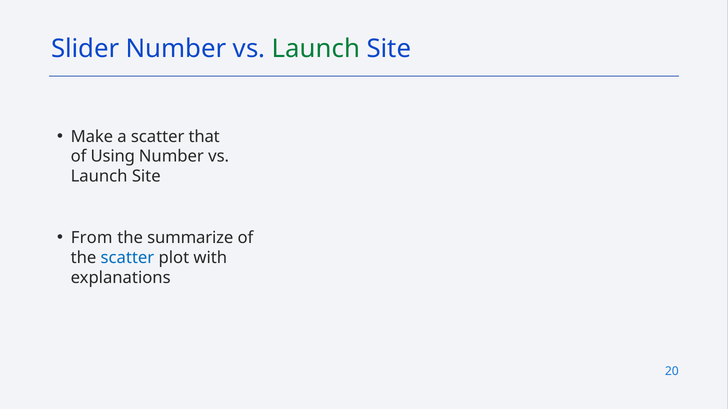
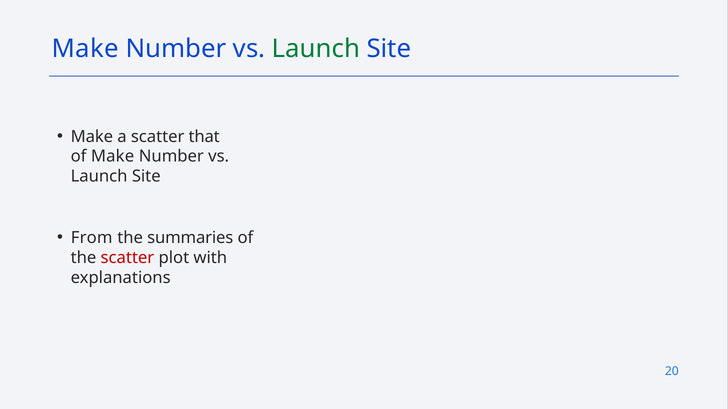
Slider at (85, 49): Slider -> Make
of Using: Using -> Make
summarize: summarize -> summaries
scatter at (127, 258) colour: blue -> red
